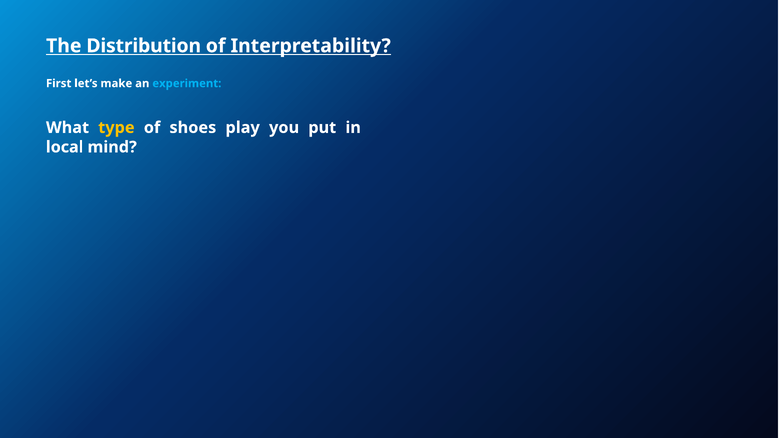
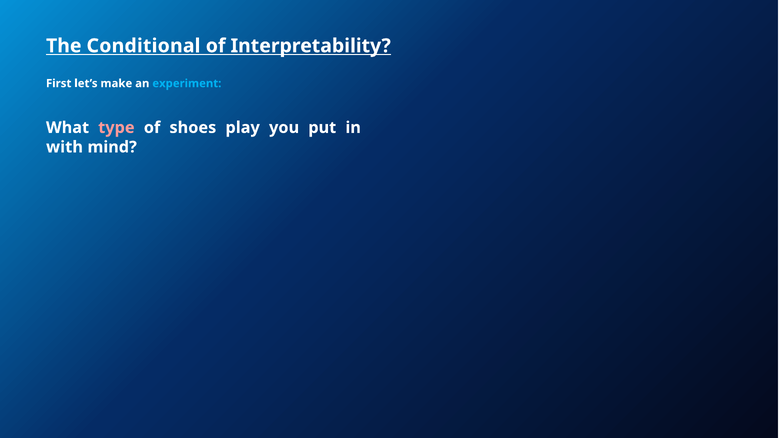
Distribution: Distribution -> Conditional
type colour: yellow -> pink
local: local -> with
